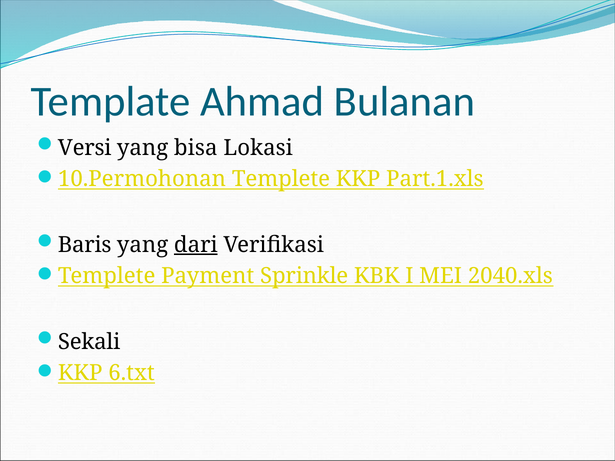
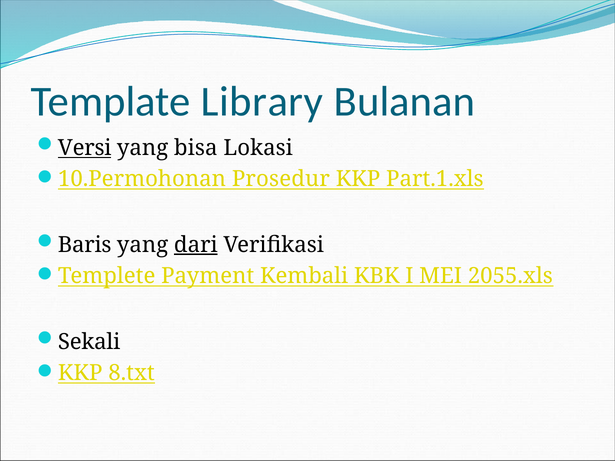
Ahmad: Ahmad -> Library
Versi underline: none -> present
10.Permohonan Templete: Templete -> Prosedur
Sprinkle: Sprinkle -> Kembali
2040.xls: 2040.xls -> 2055.xls
6.txt: 6.txt -> 8.txt
